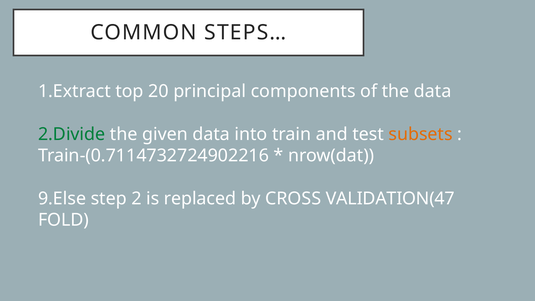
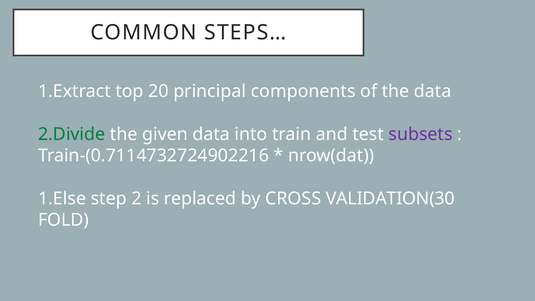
subsets colour: orange -> purple
9.Else: 9.Else -> 1.Else
VALIDATION(47: VALIDATION(47 -> VALIDATION(30
